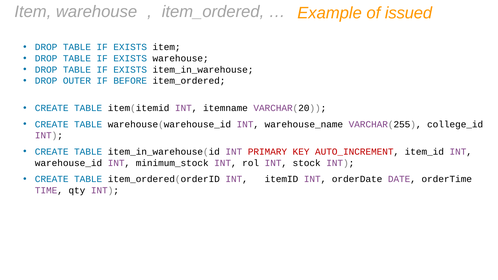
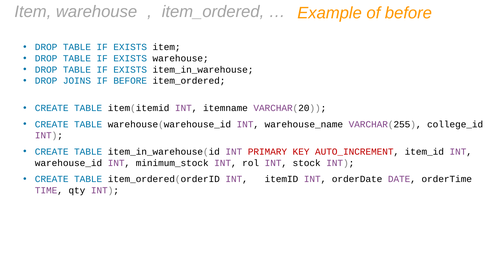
of issued: issued -> before
OUTER: OUTER -> JOINS
